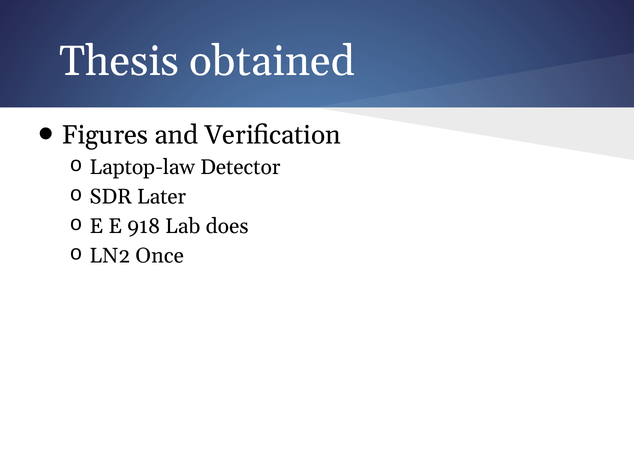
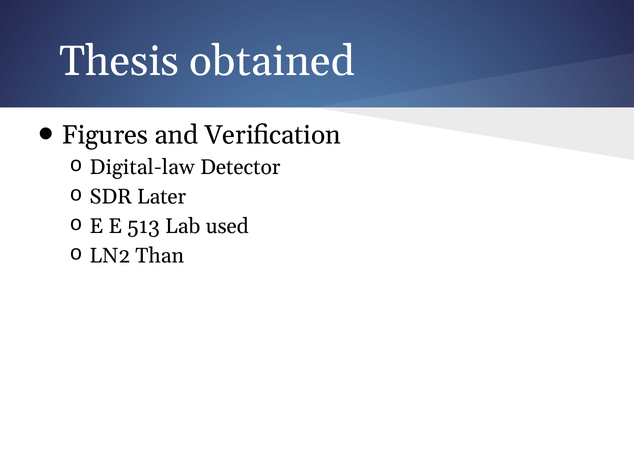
Laptop-law: Laptop-law -> Digital-law
918: 918 -> 513
does: does -> used
Once: Once -> Than
